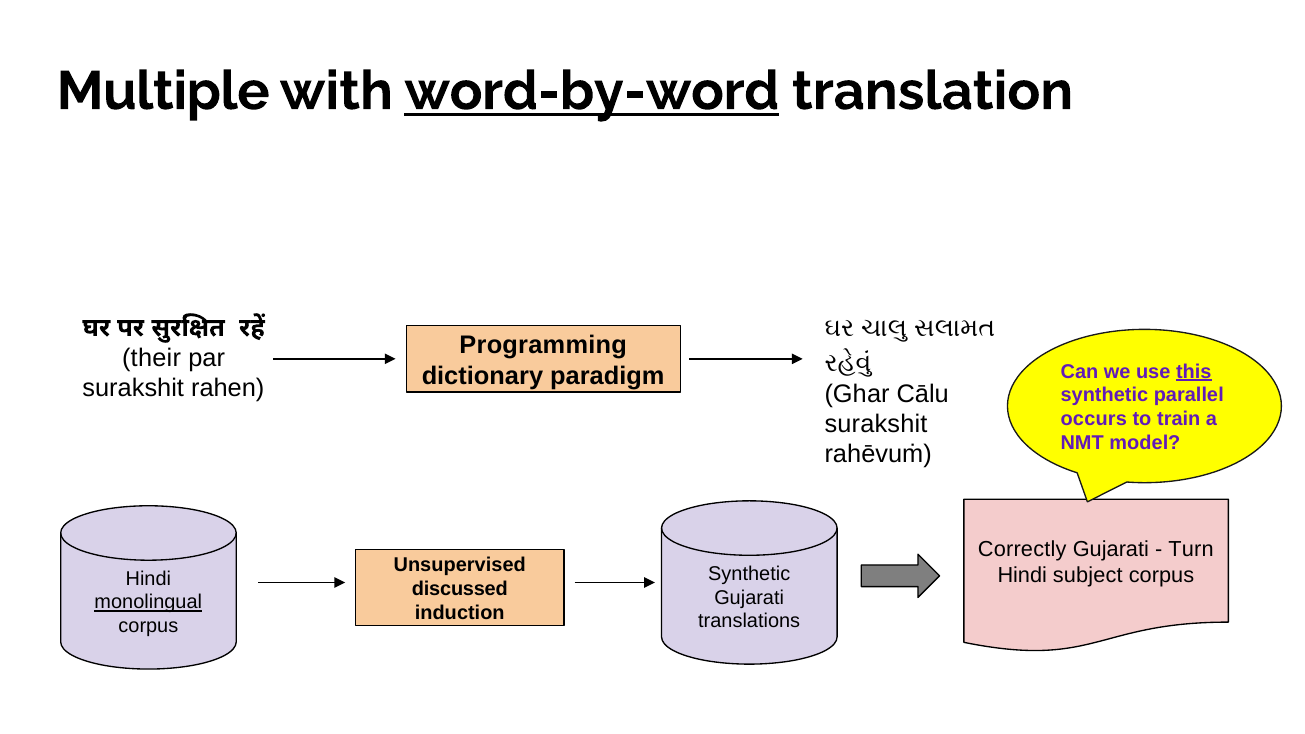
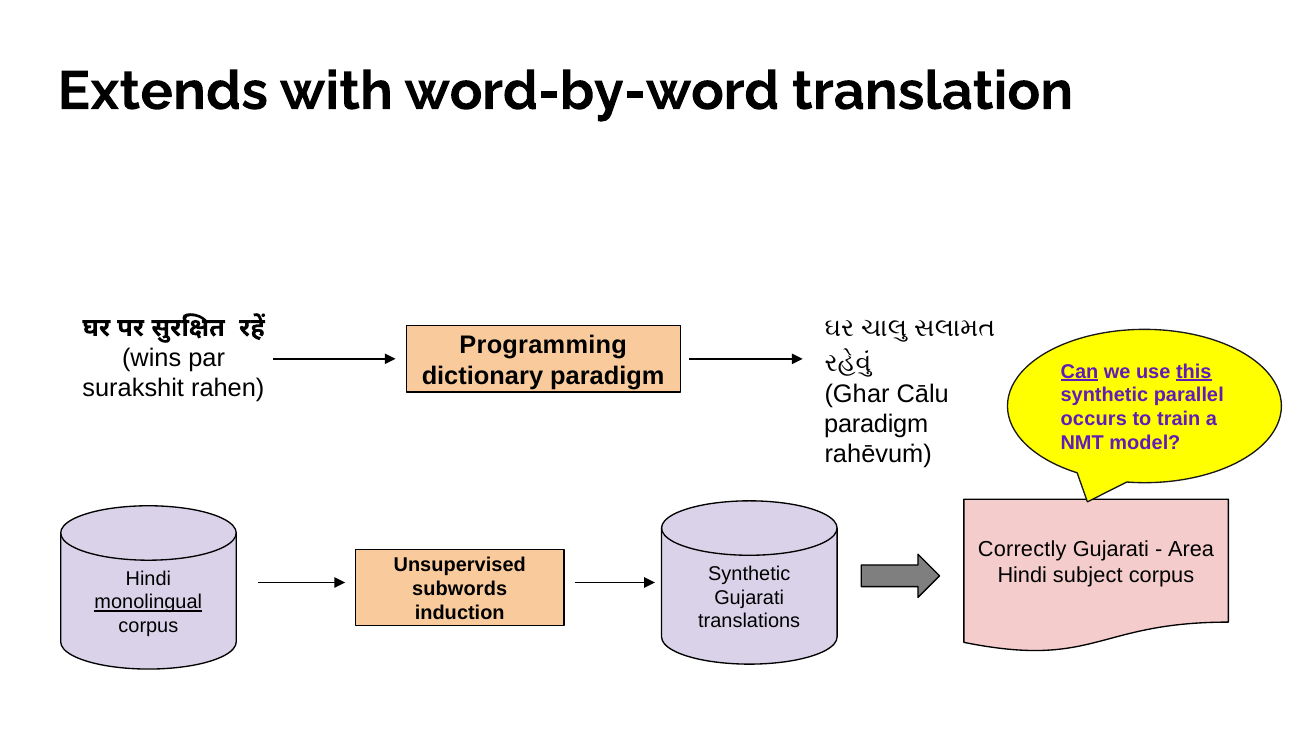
Multiple: Multiple -> Extends
word-by-word underline: present -> none
their: their -> wins
Can underline: none -> present
surakshit at (876, 424): surakshit -> paradigm
Turn: Turn -> Area
discussed: discussed -> subwords
